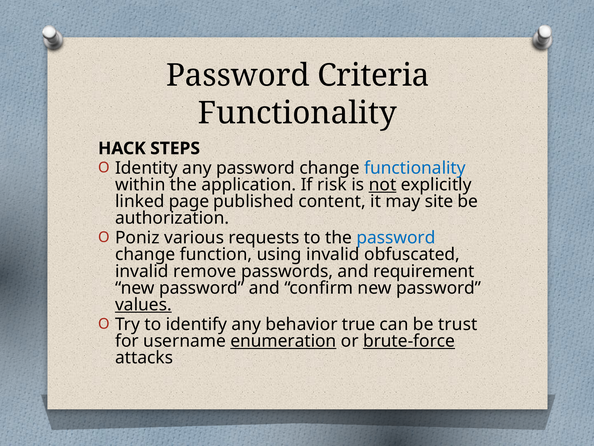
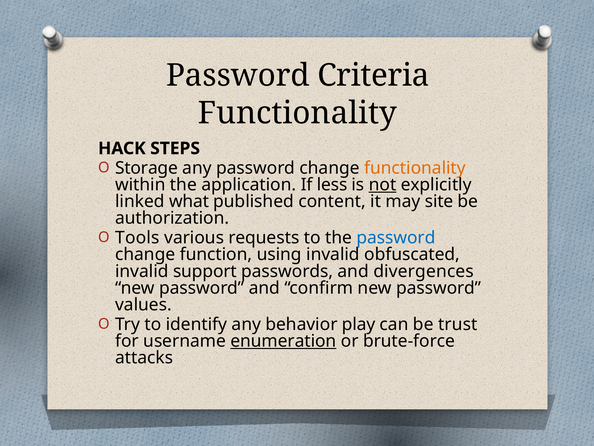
Identity: Identity -> Storage
functionality at (415, 168) colour: blue -> orange
risk: risk -> less
page: page -> what
Poniz: Poniz -> Tools
remove: remove -> support
requirement: requirement -> divergences
values underline: present -> none
true: true -> play
brute-force underline: present -> none
